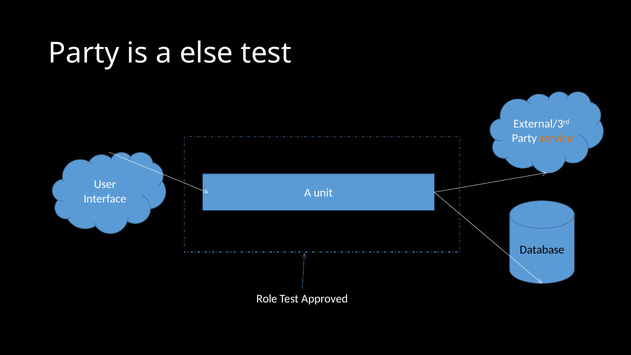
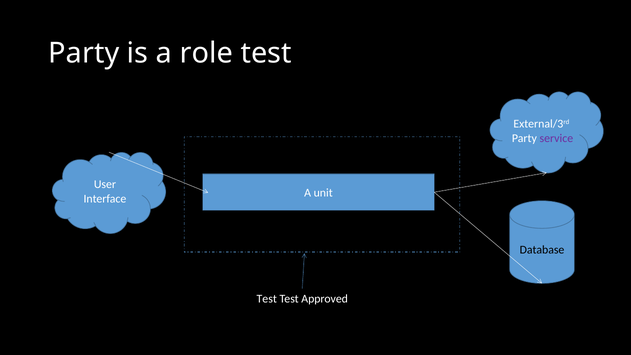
else: else -> role
service colour: orange -> purple
Role at (267, 299): Role -> Test
